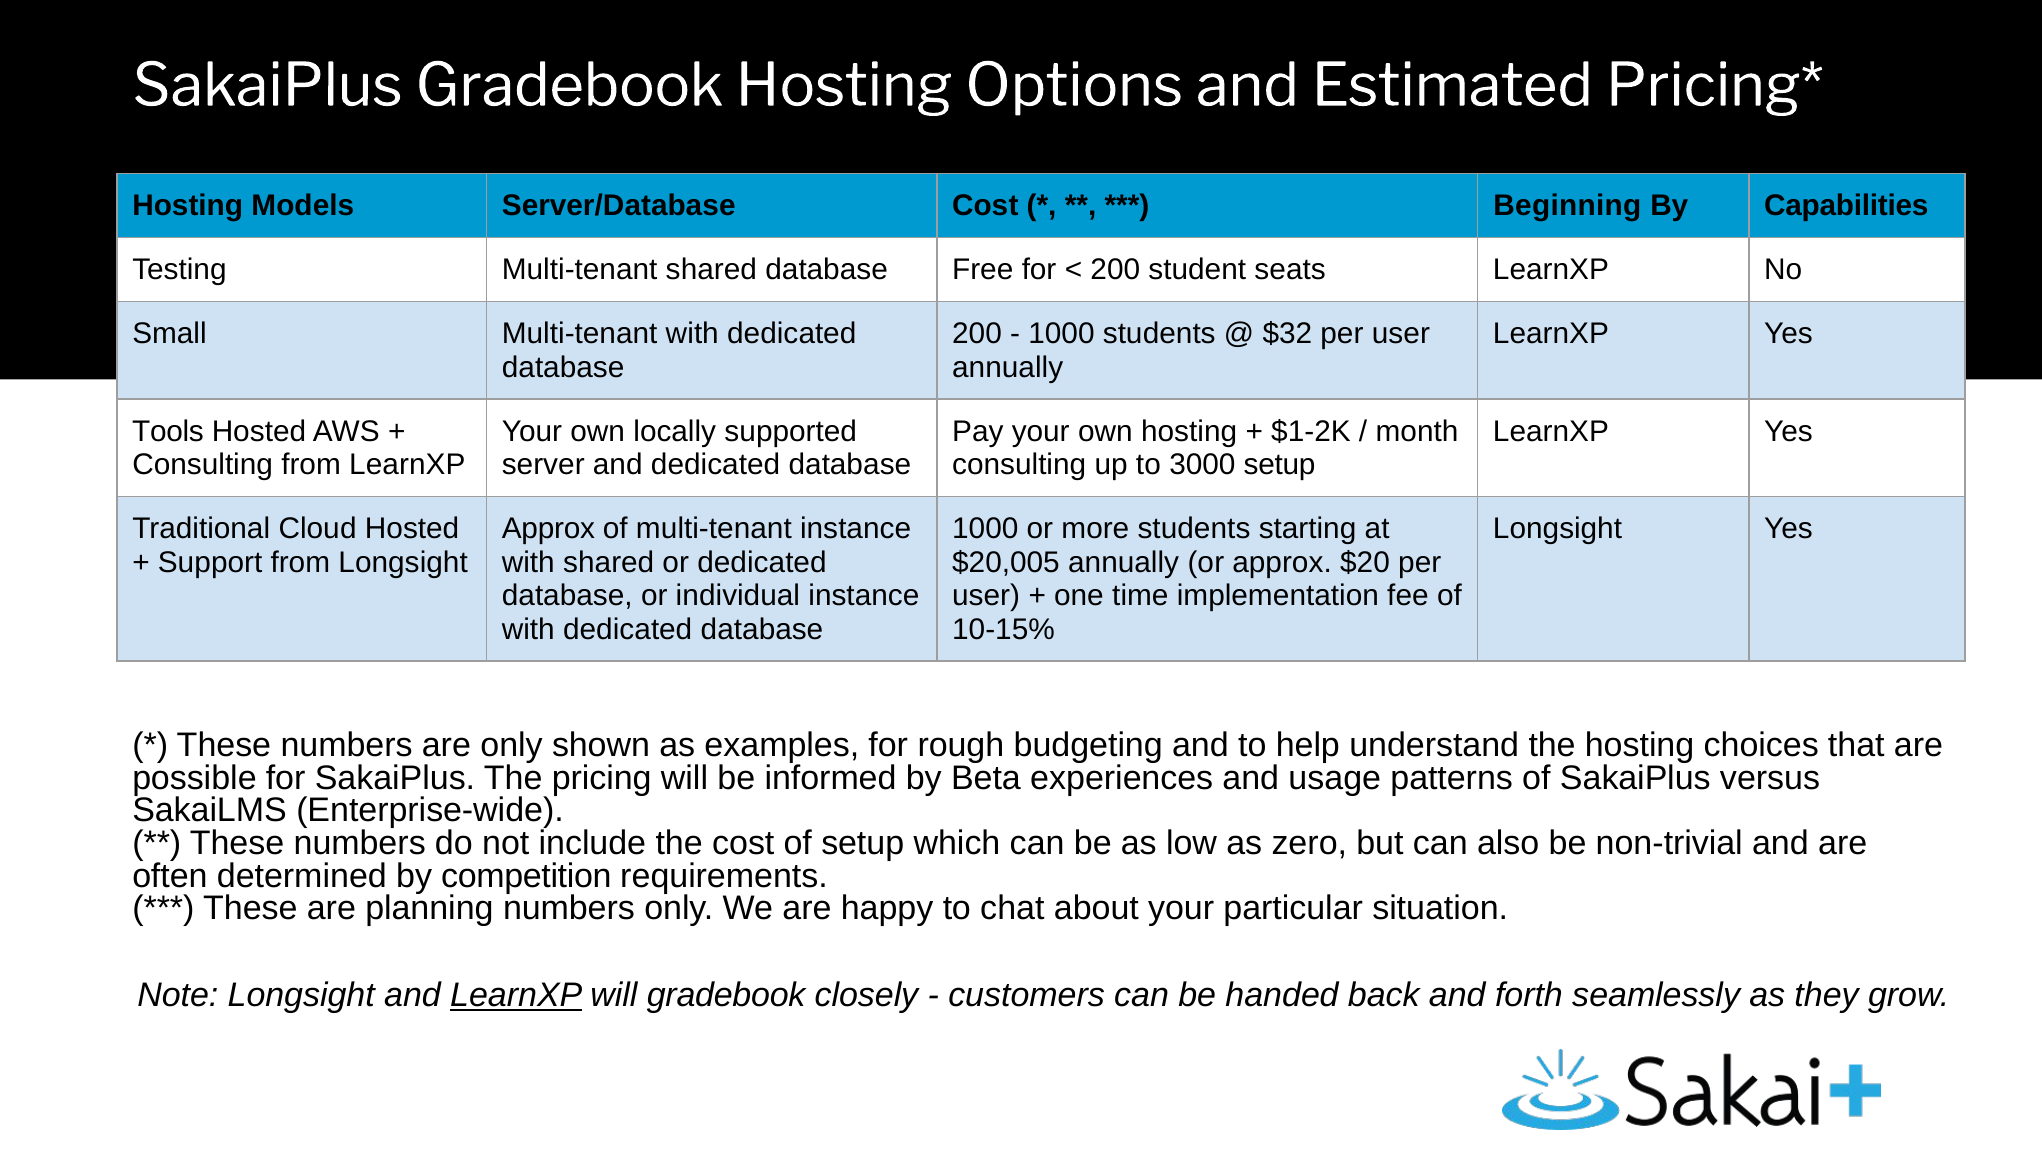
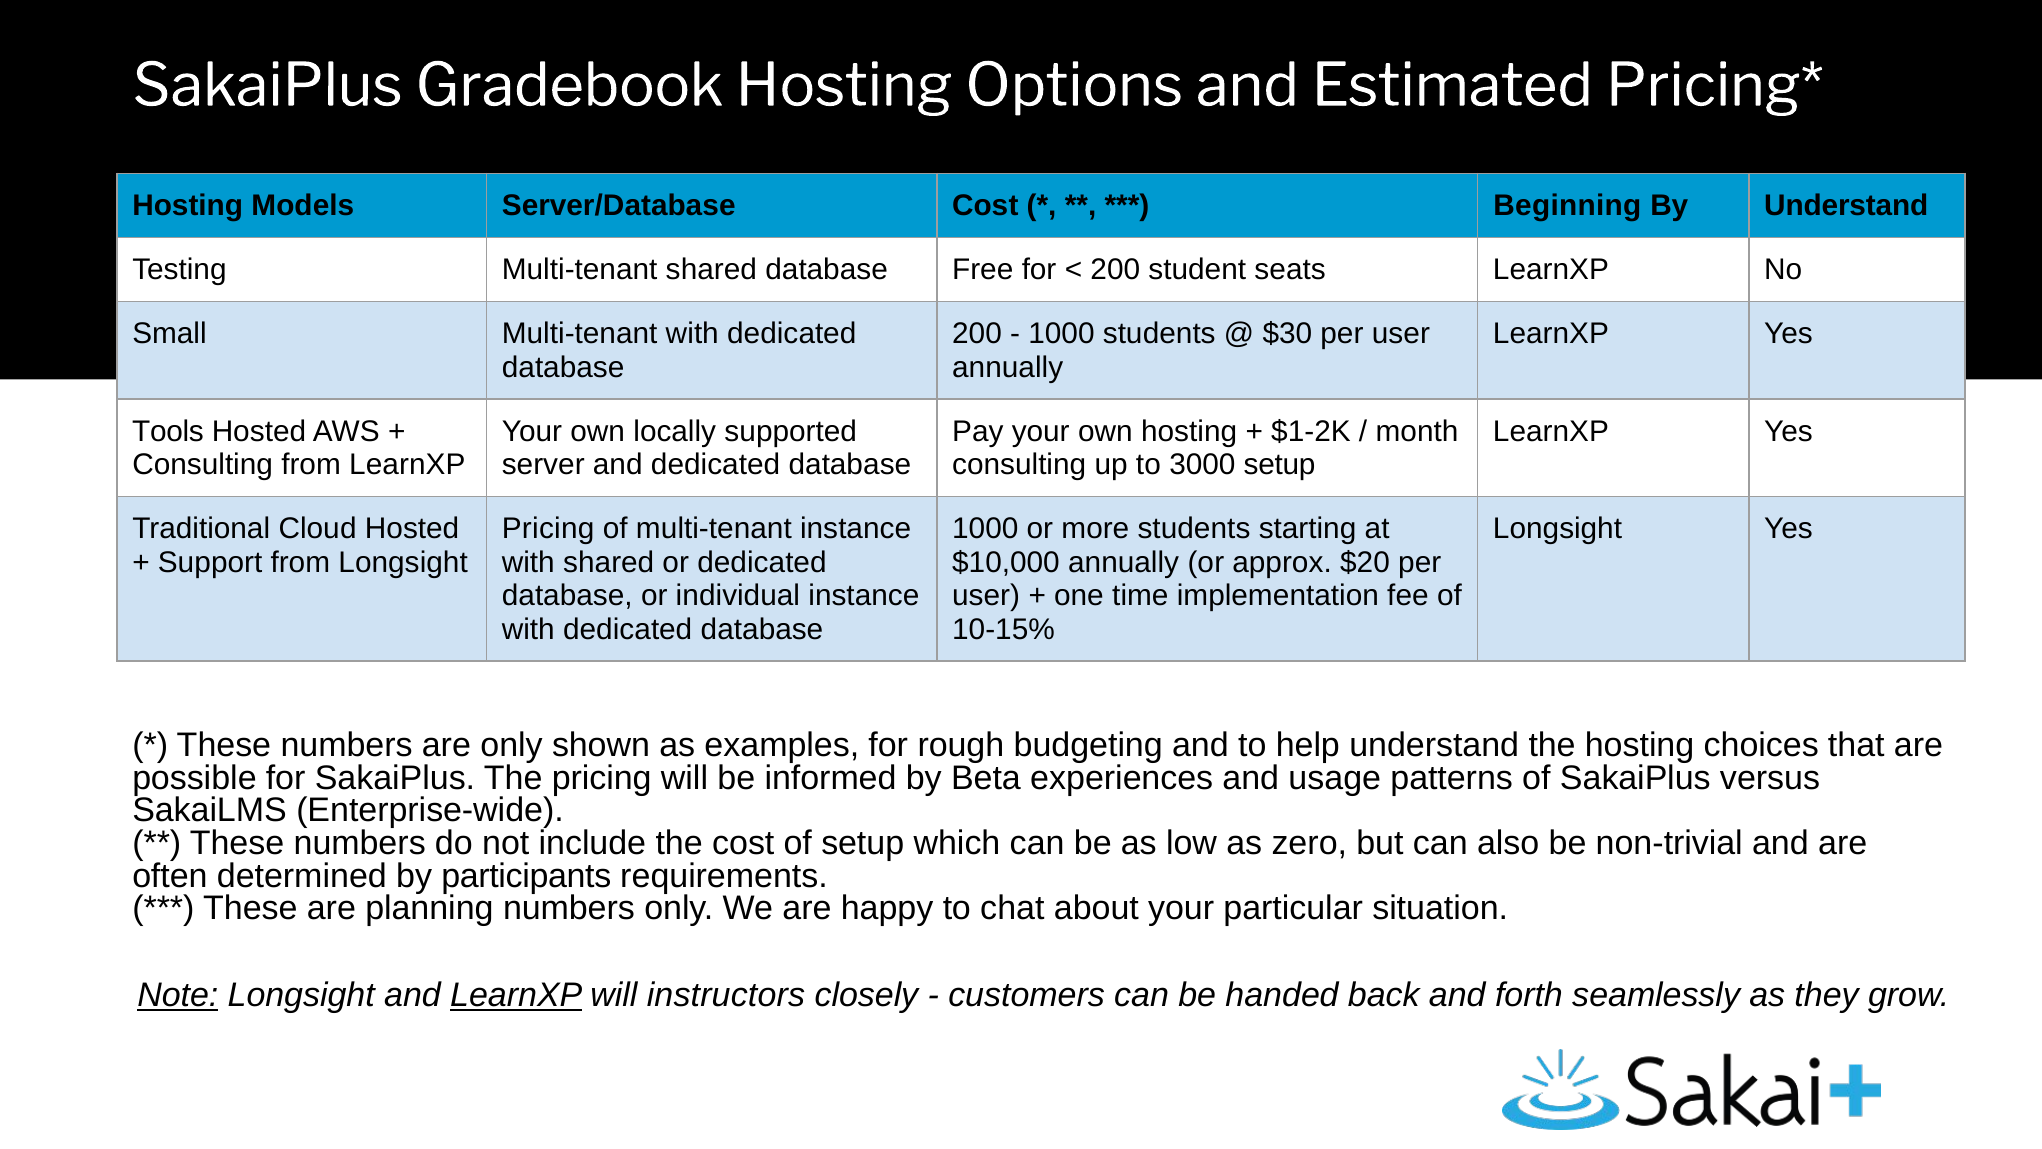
By Capabilities: Capabilities -> Understand
$32: $32 -> $30
Approx at (548, 529): Approx -> Pricing
$20,005: $20,005 -> $10,000
competition: competition -> participants
Note underline: none -> present
will gradebook: gradebook -> instructors
